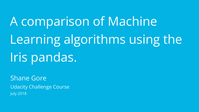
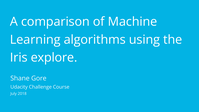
pandas: pandas -> explore
